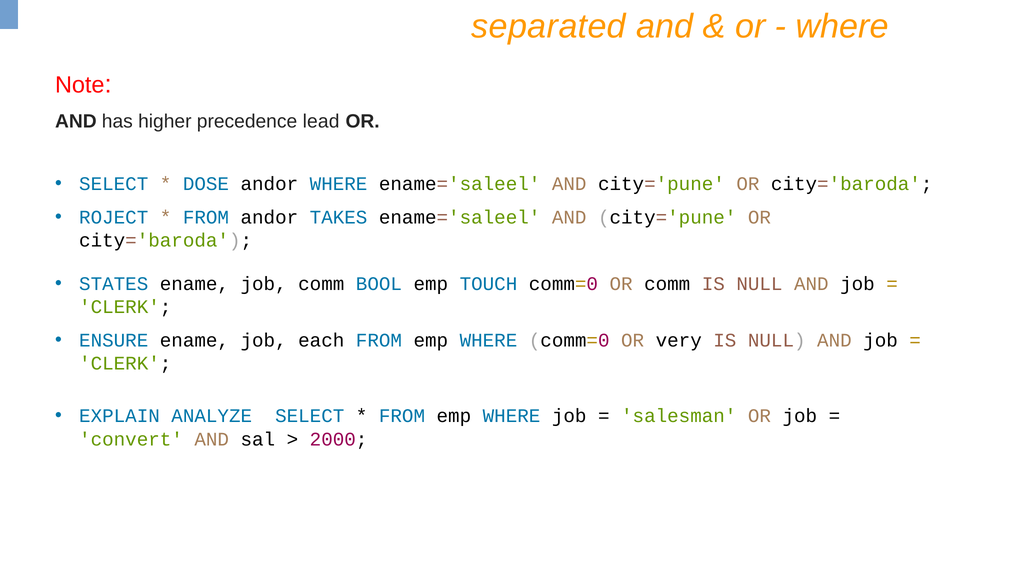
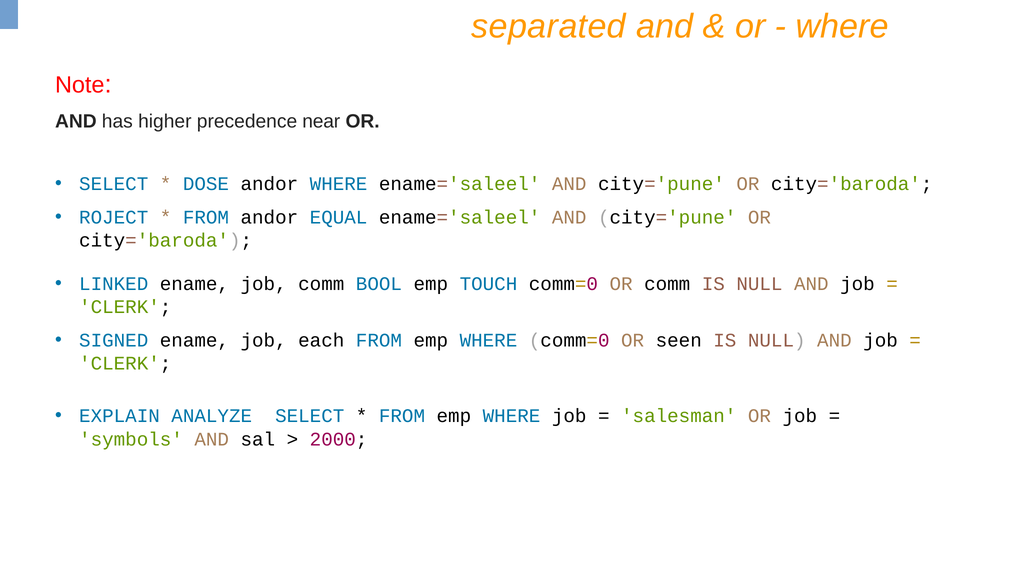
lead: lead -> near
TAKES: TAKES -> EQUAL
STATES: STATES -> LINKED
ENSURE: ENSURE -> SIGNED
very: very -> seen
convert: convert -> symbols
